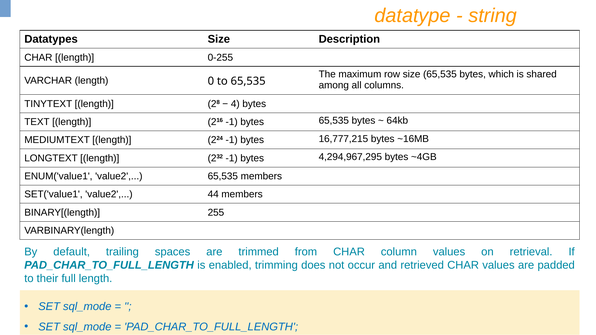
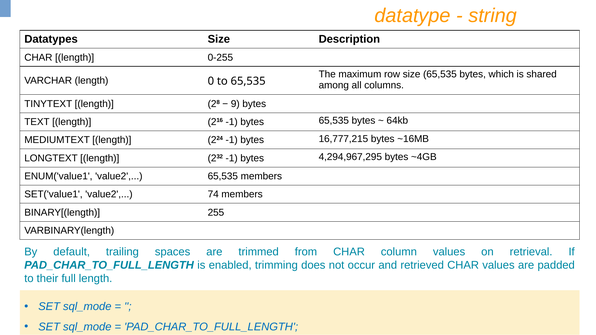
4: 4 -> 9
44: 44 -> 74
